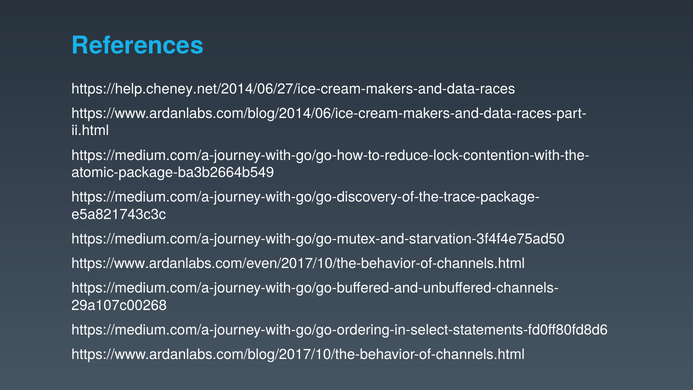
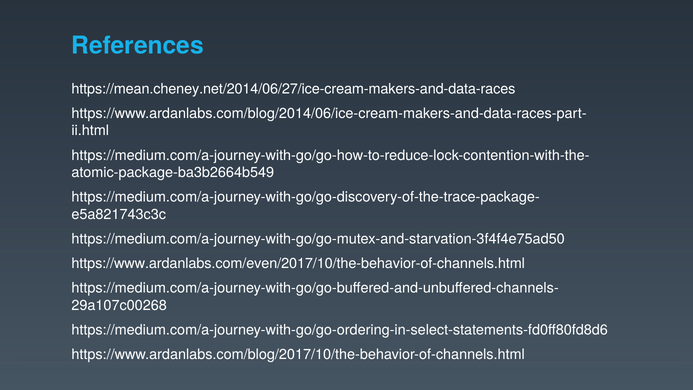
https://help.cheney.net/2014/06/27/ice-cream-makers-and-data-races: https://help.cheney.net/2014/06/27/ice-cream-makers-and-data-races -> https://mean.cheney.net/2014/06/27/ice-cream-makers-and-data-races
